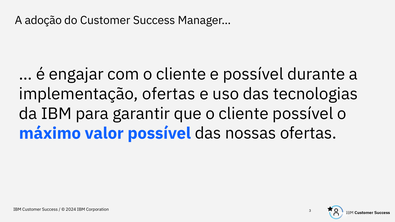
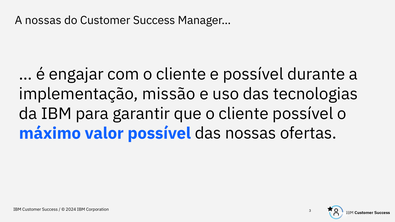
A adoção: adoção -> nossas
implementação ofertas: ofertas -> missão
